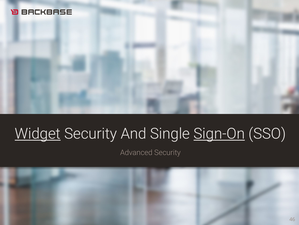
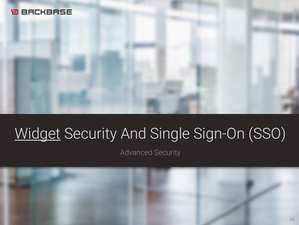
Sign-On underline: present -> none
